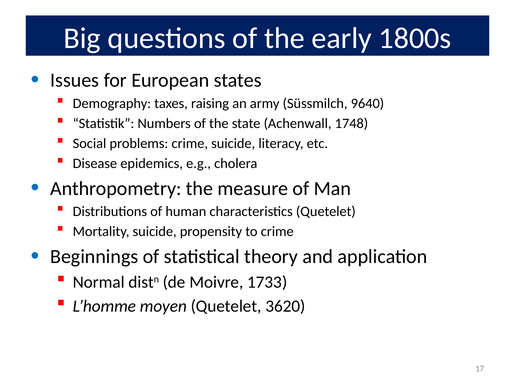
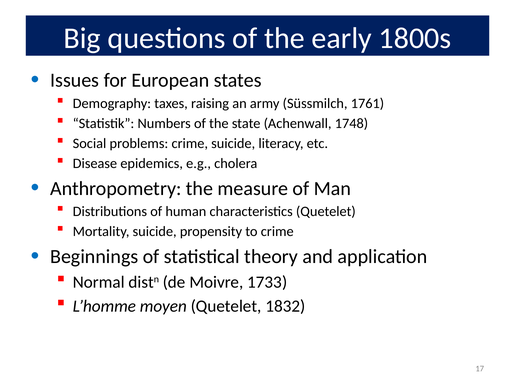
9640: 9640 -> 1761
3620: 3620 -> 1832
